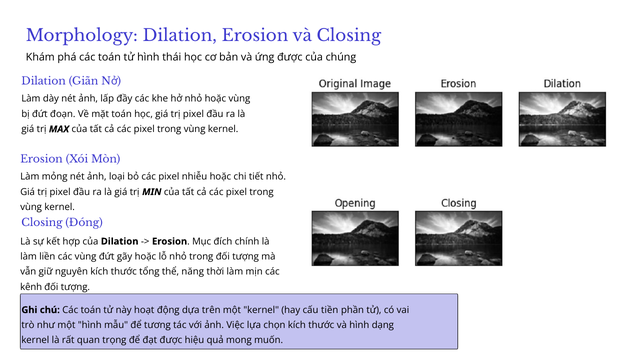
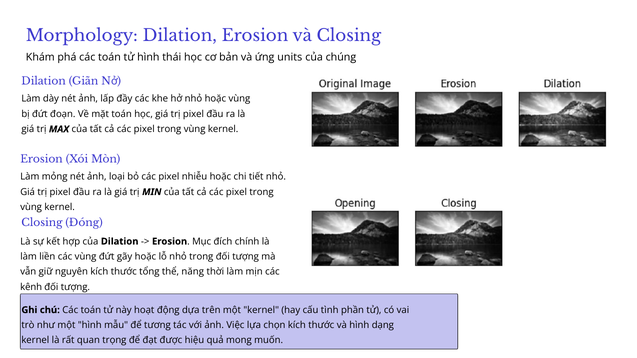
ứng được: được -> units
tiền: tiền -> tình
